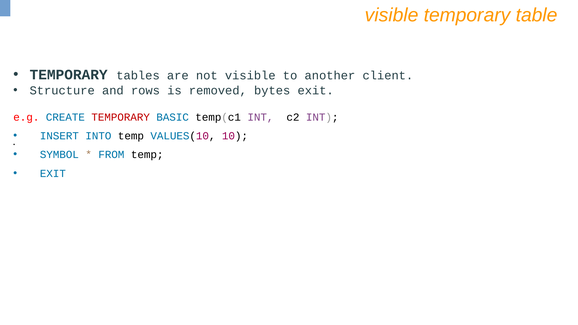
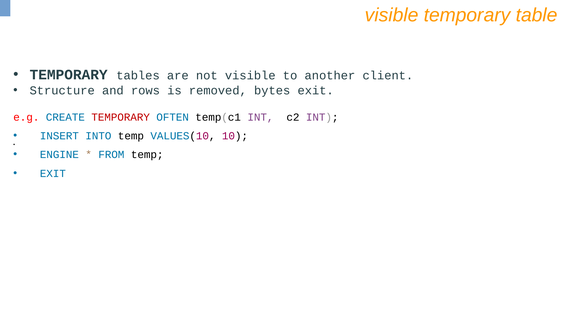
BASIC: BASIC -> OFTEN
SYMBOL: SYMBOL -> ENGINE
